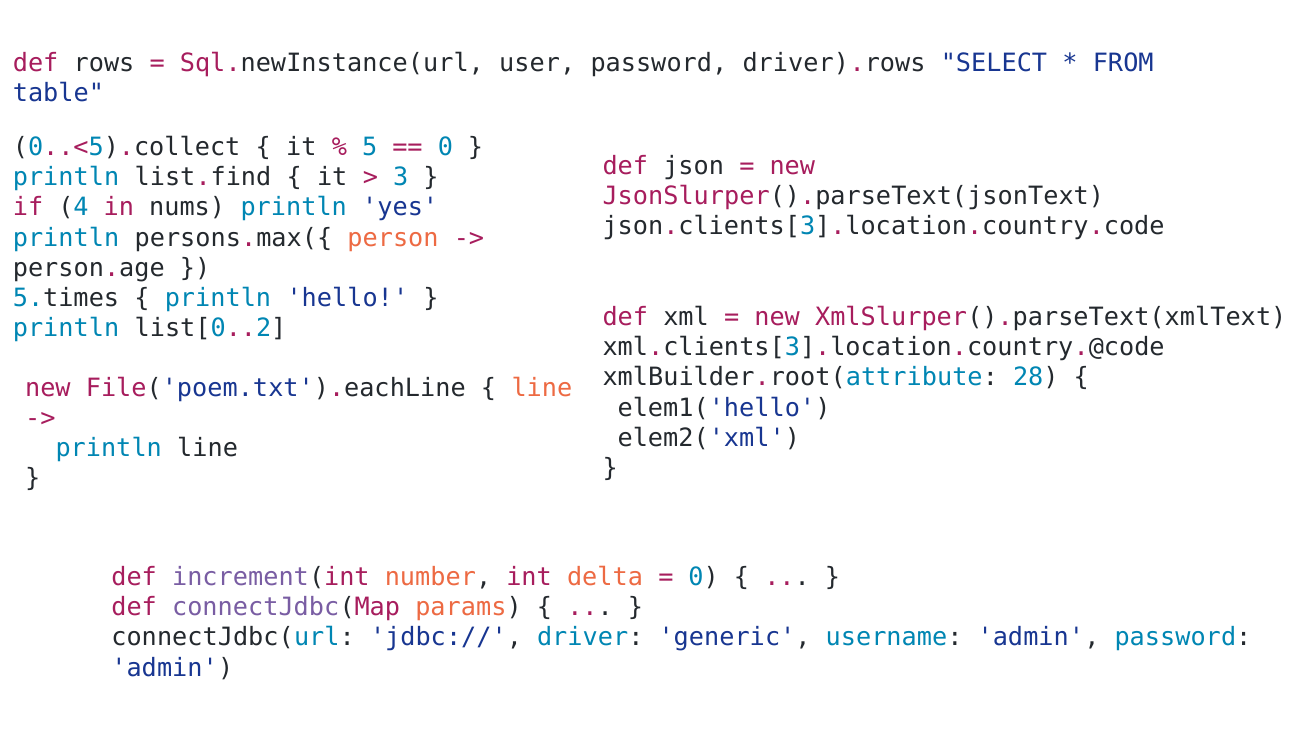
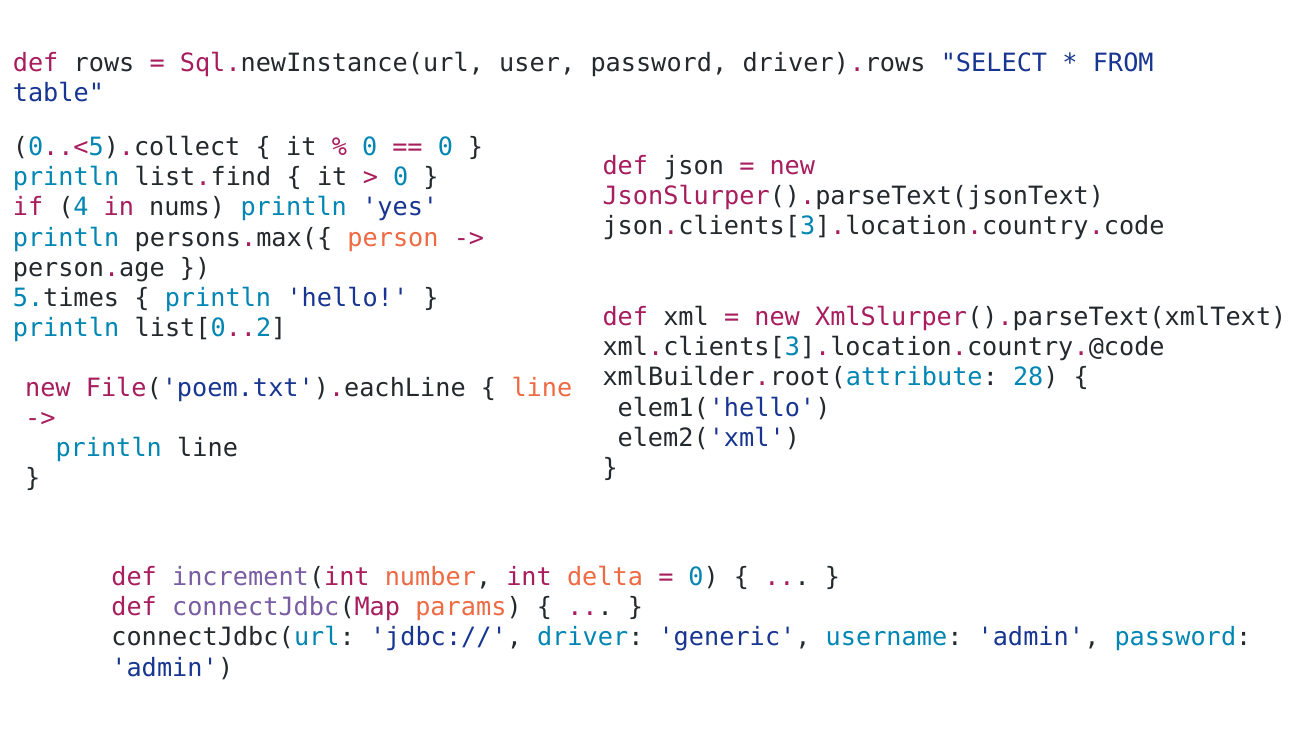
5 at (370, 147): 5 -> 0
3 at (401, 177): 3 -> 0
